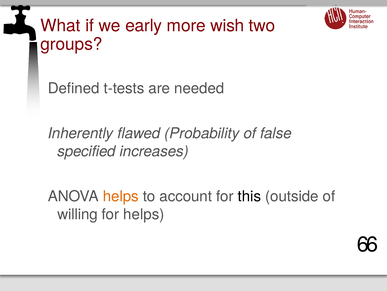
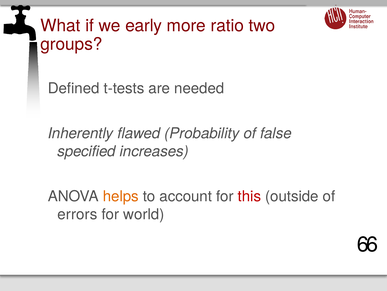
wish: wish -> ratio
this colour: black -> red
willing: willing -> errors
for helps: helps -> world
